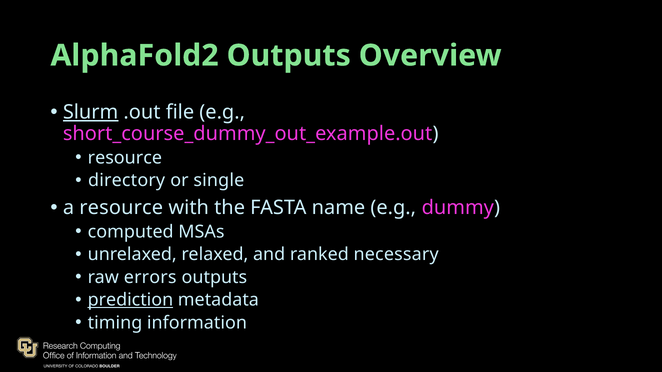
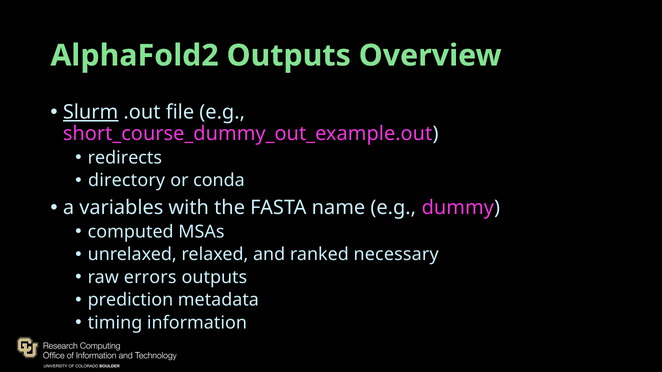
resource at (125, 158): resource -> redirects
single: single -> conda
a resource: resource -> variables
prediction underline: present -> none
